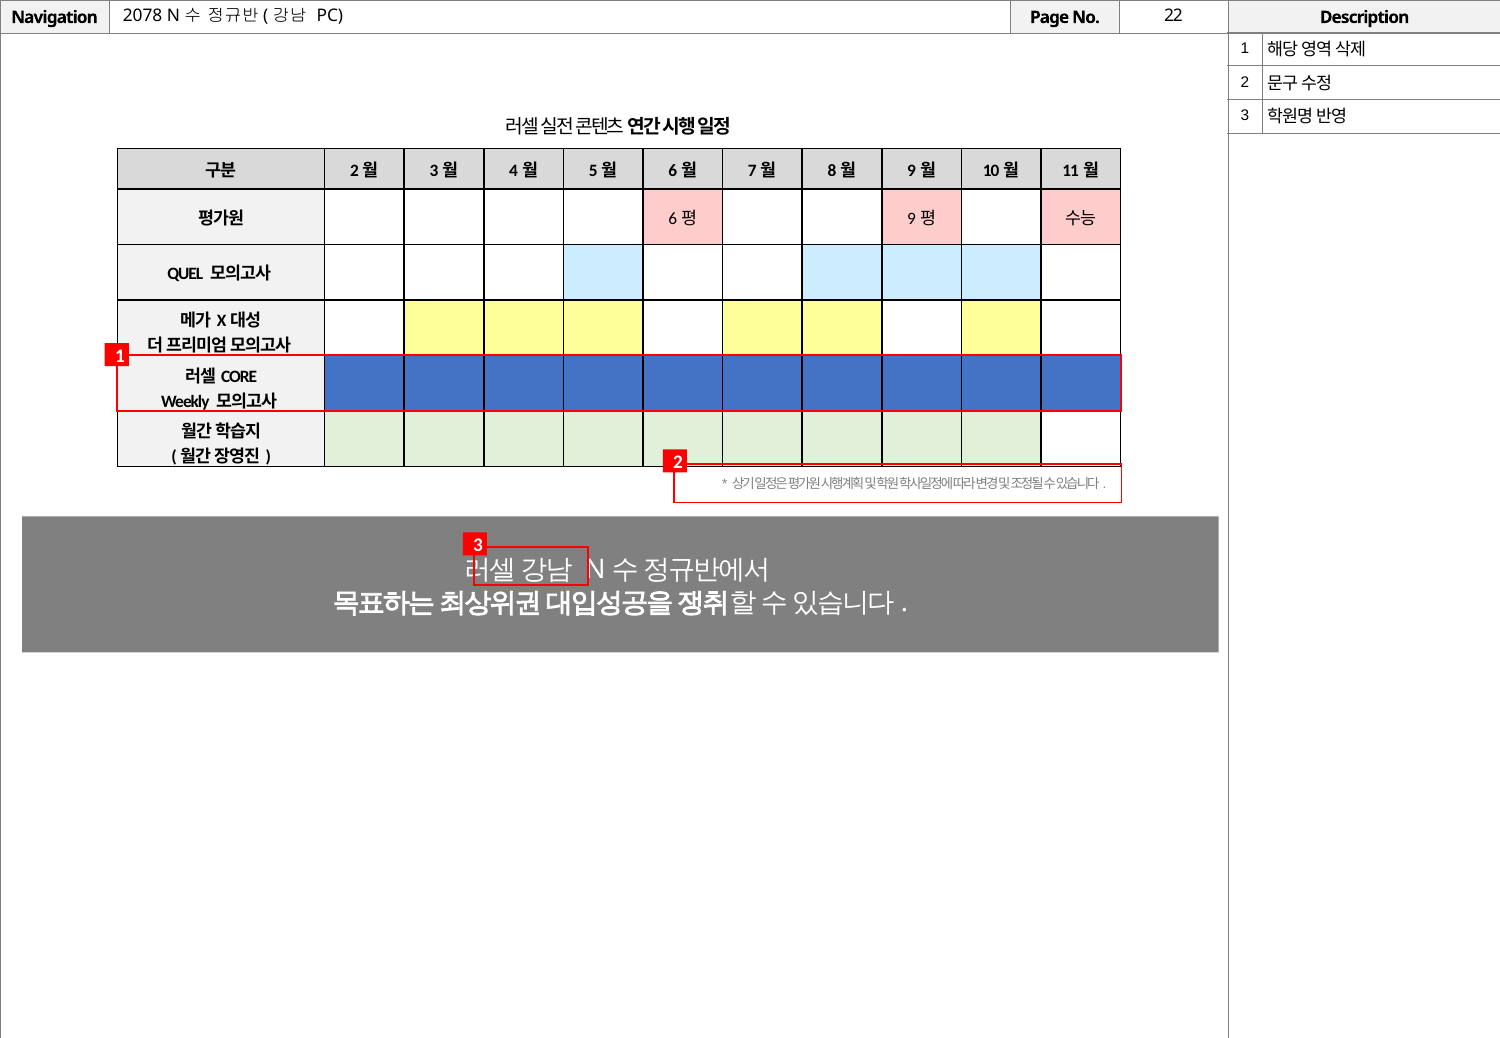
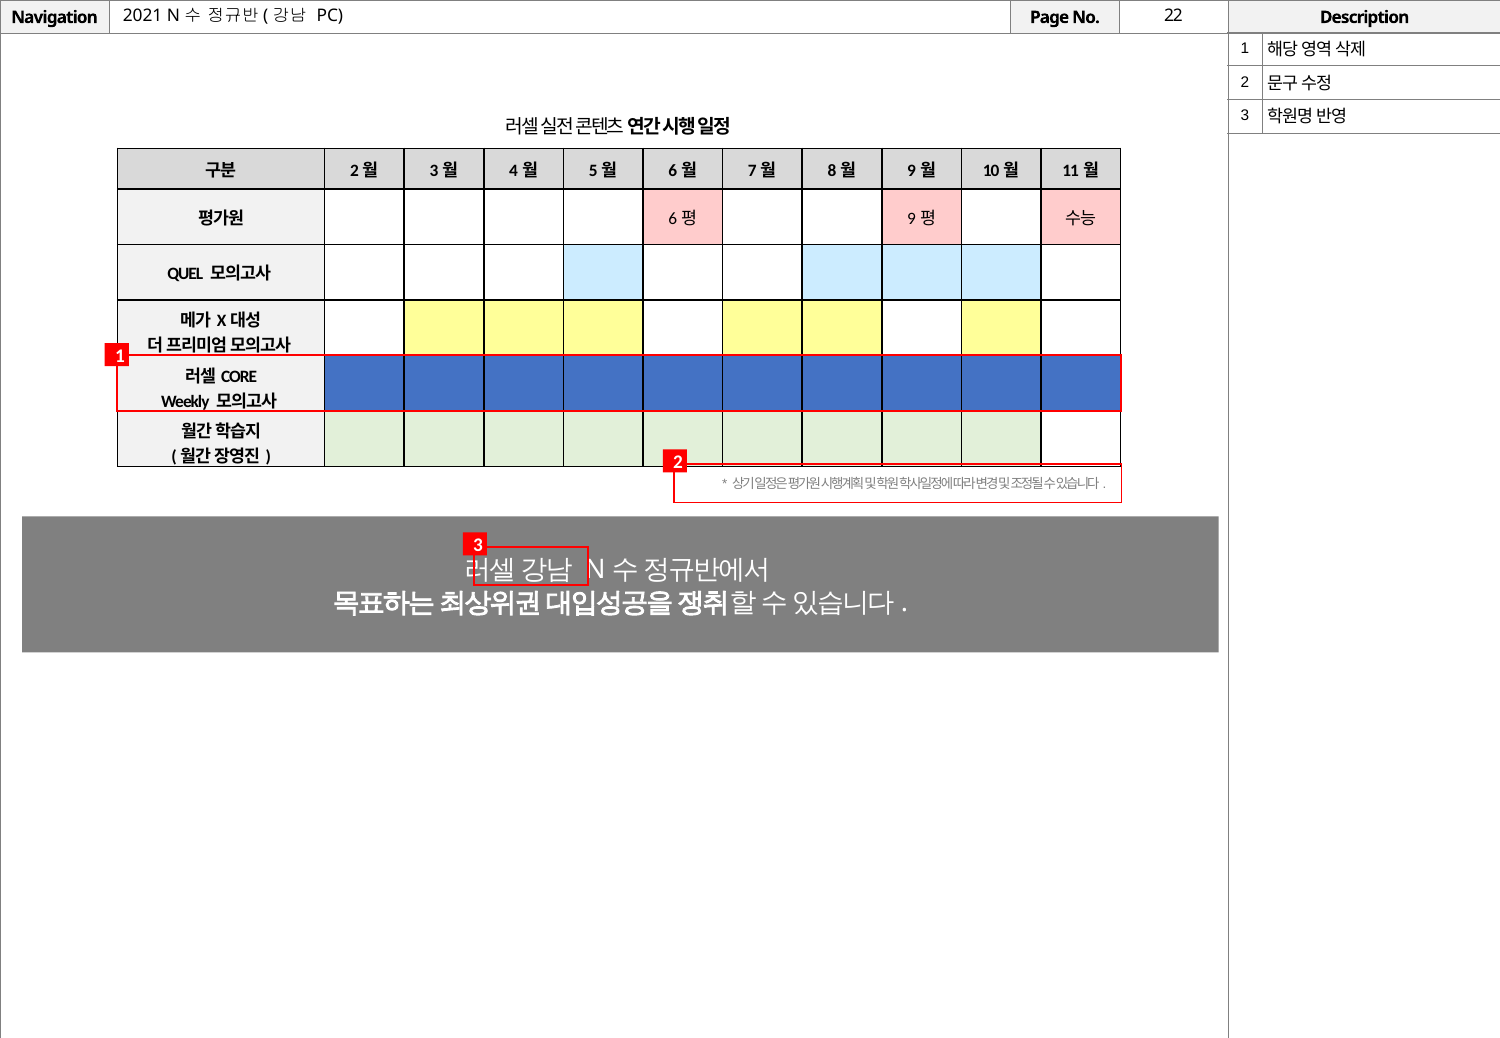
2078: 2078 -> 2021
